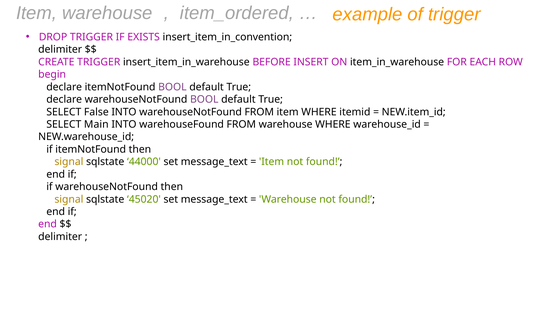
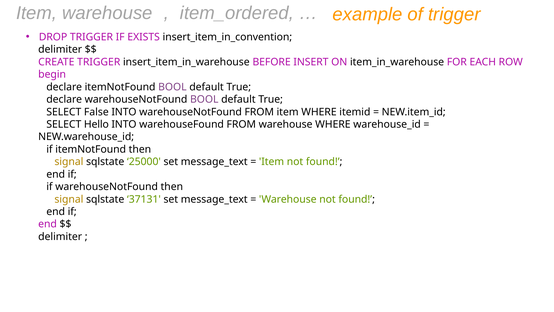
Main: Main -> Hello
44000: 44000 -> 25000
45020: 45020 -> 37131
